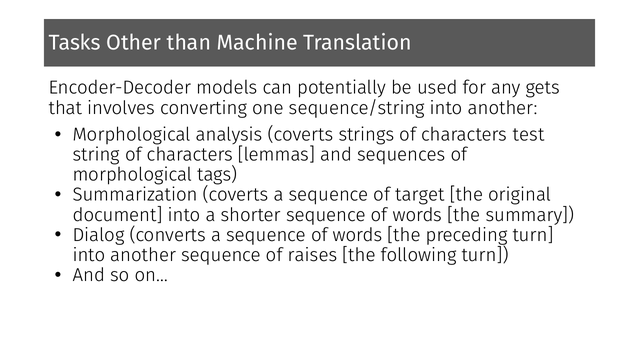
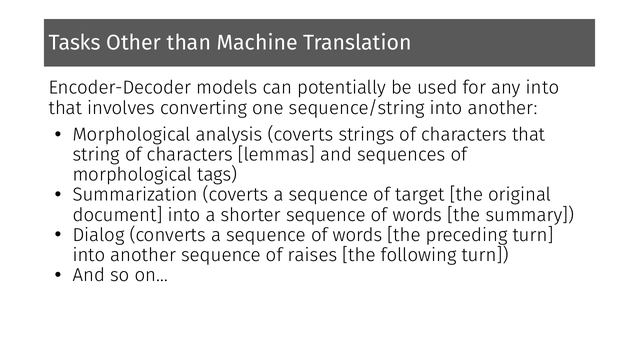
any gets: gets -> into
characters test: test -> that
